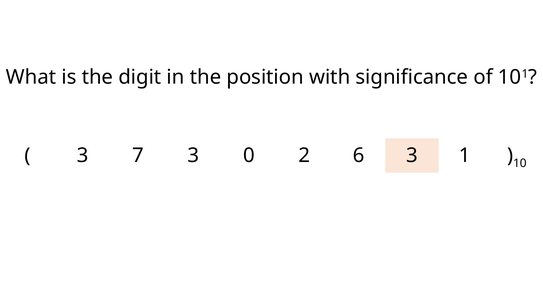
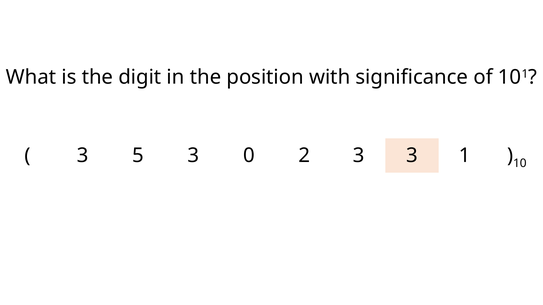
7: 7 -> 5
2 6: 6 -> 3
